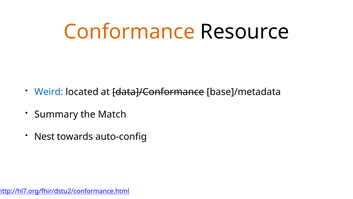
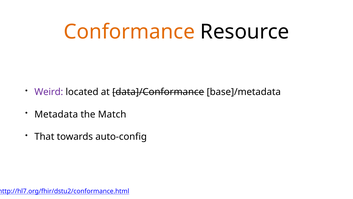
Weird colour: blue -> purple
Summary: Summary -> Metadata
Nest: Nest -> That
